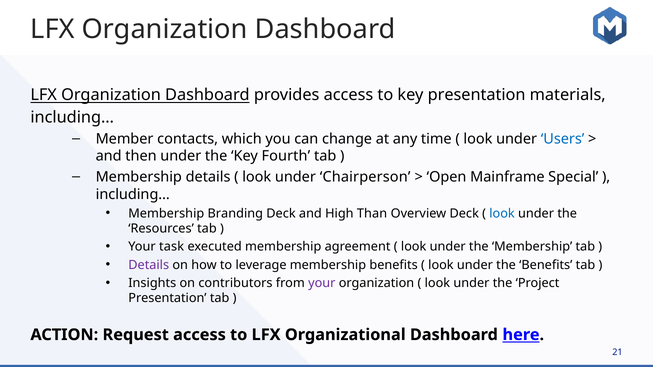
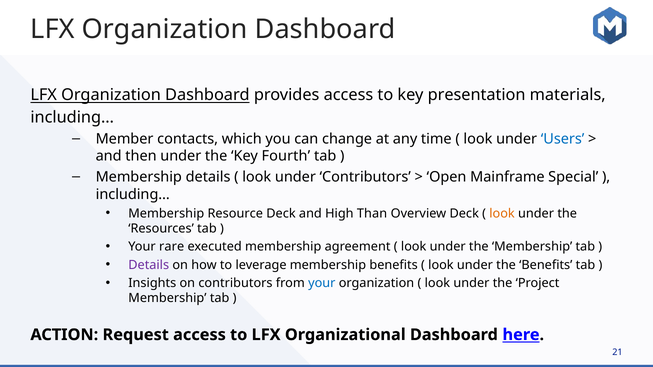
under Chairperson: Chairperson -> Contributors
Branding: Branding -> Resource
look at (502, 214) colour: blue -> orange
task: task -> rare
your at (322, 283) colour: purple -> blue
Presentation at (167, 298): Presentation -> Membership
